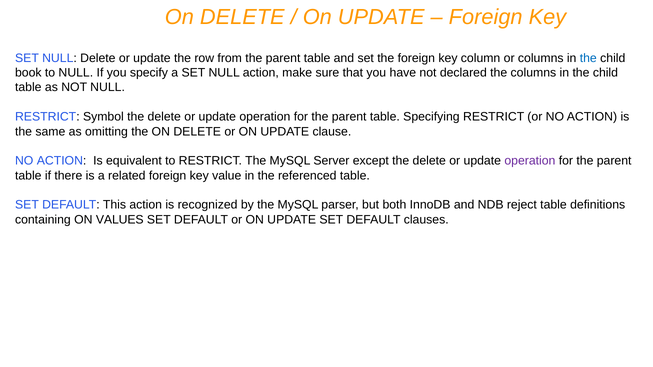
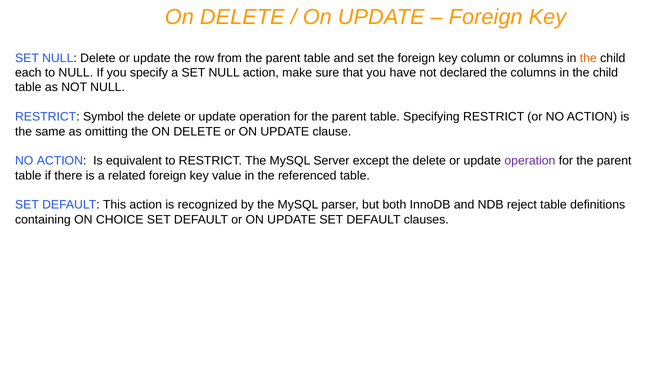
the at (588, 58) colour: blue -> orange
book: book -> each
VALUES: VALUES -> CHOICE
